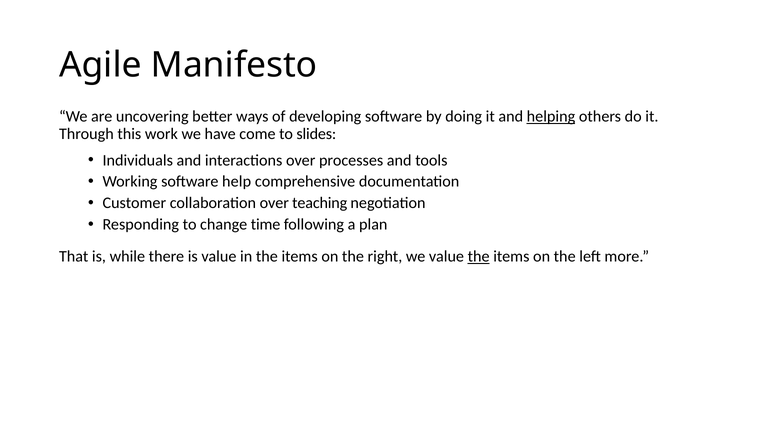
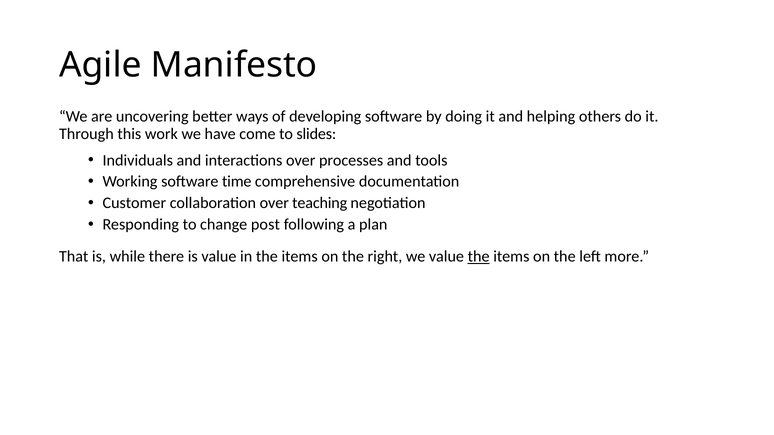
helping underline: present -> none
help: help -> time
time: time -> post
